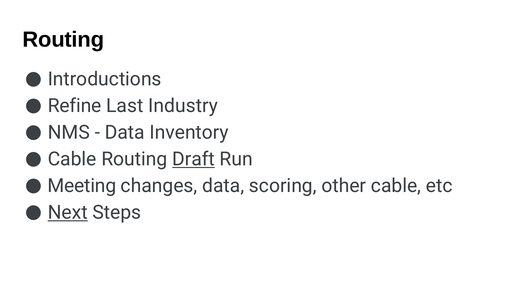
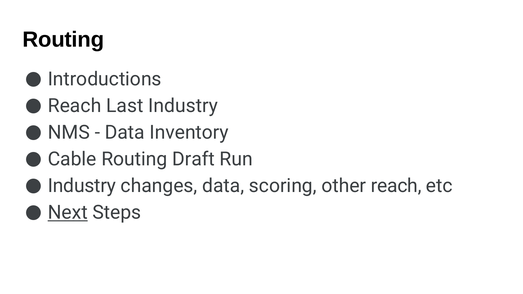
Refine at (75, 106): Refine -> Reach
Draft underline: present -> none
Meeting at (82, 186): Meeting -> Industry
other cable: cable -> reach
